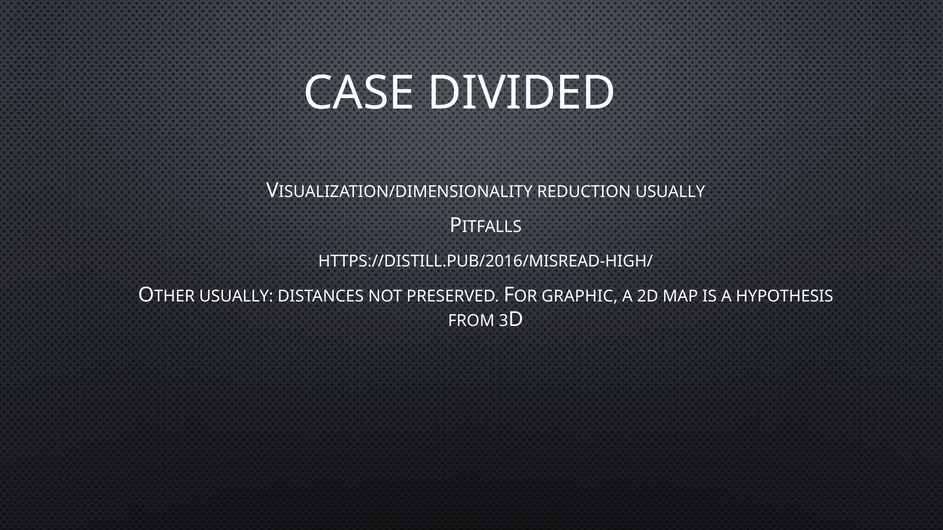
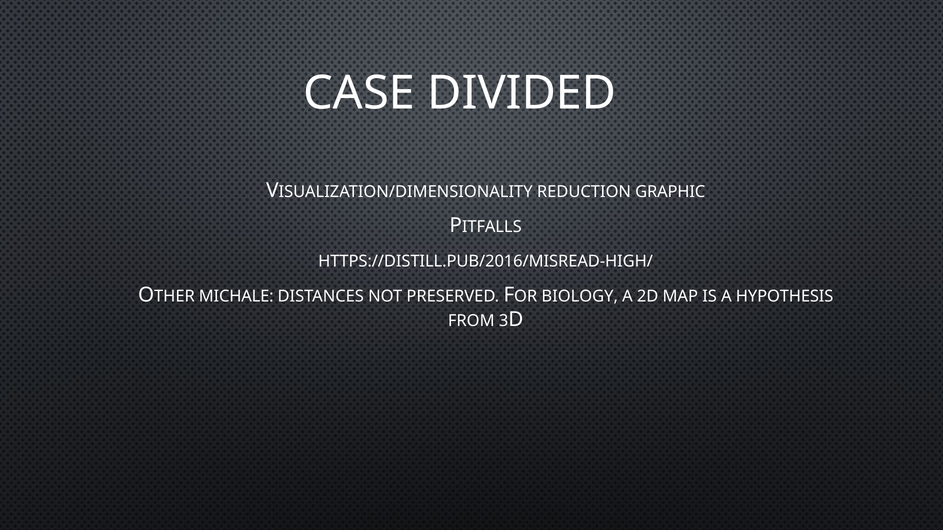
REDUCTION USUALLY: USUALLY -> GRAPHIC
USUALLY at (236, 296): USUALLY -> MICHALE
GRAPHIC: GRAPHIC -> BIOLOGY
